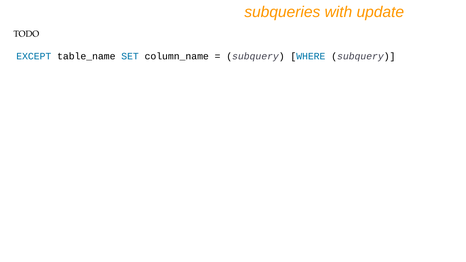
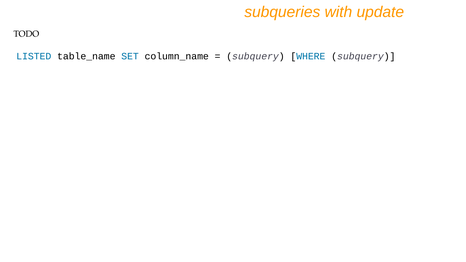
EXCEPT: EXCEPT -> LISTED
